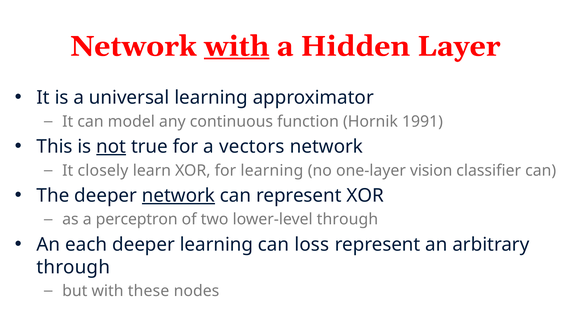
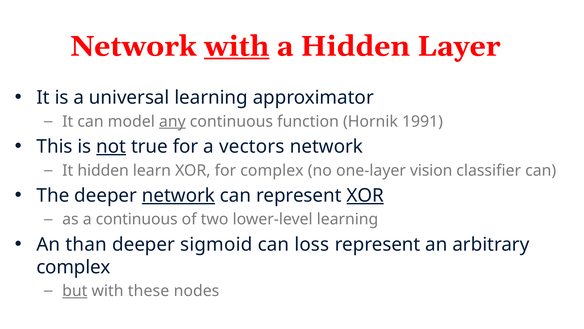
any underline: none -> present
It closely: closely -> hidden
for learning: learning -> complex
XOR at (365, 195) underline: none -> present
a perceptron: perceptron -> continuous
lower-level through: through -> learning
each: each -> than
deeper learning: learning -> sigmoid
through at (73, 267): through -> complex
but underline: none -> present
